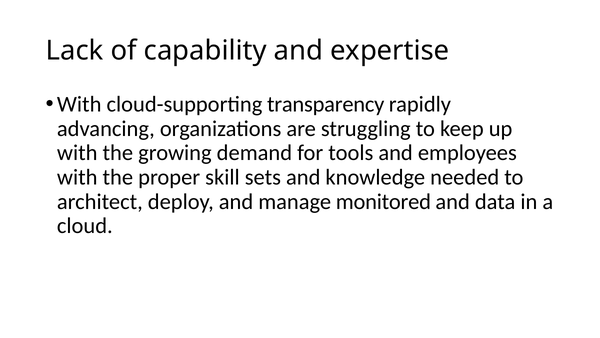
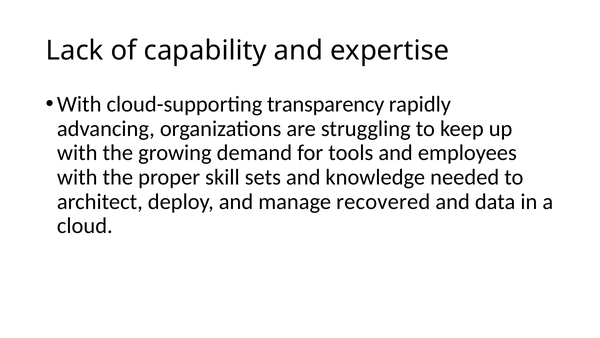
monitored: monitored -> recovered
